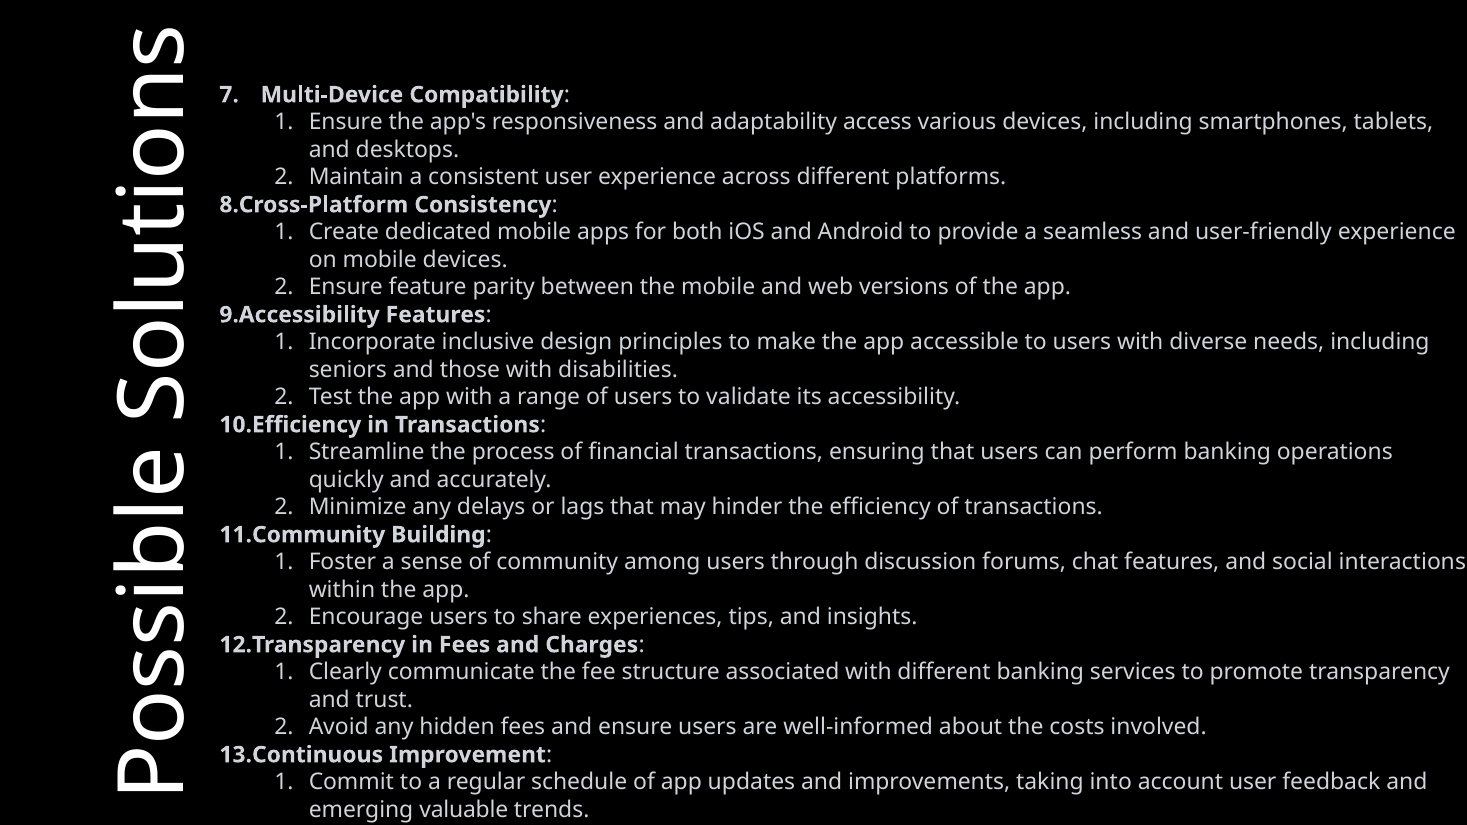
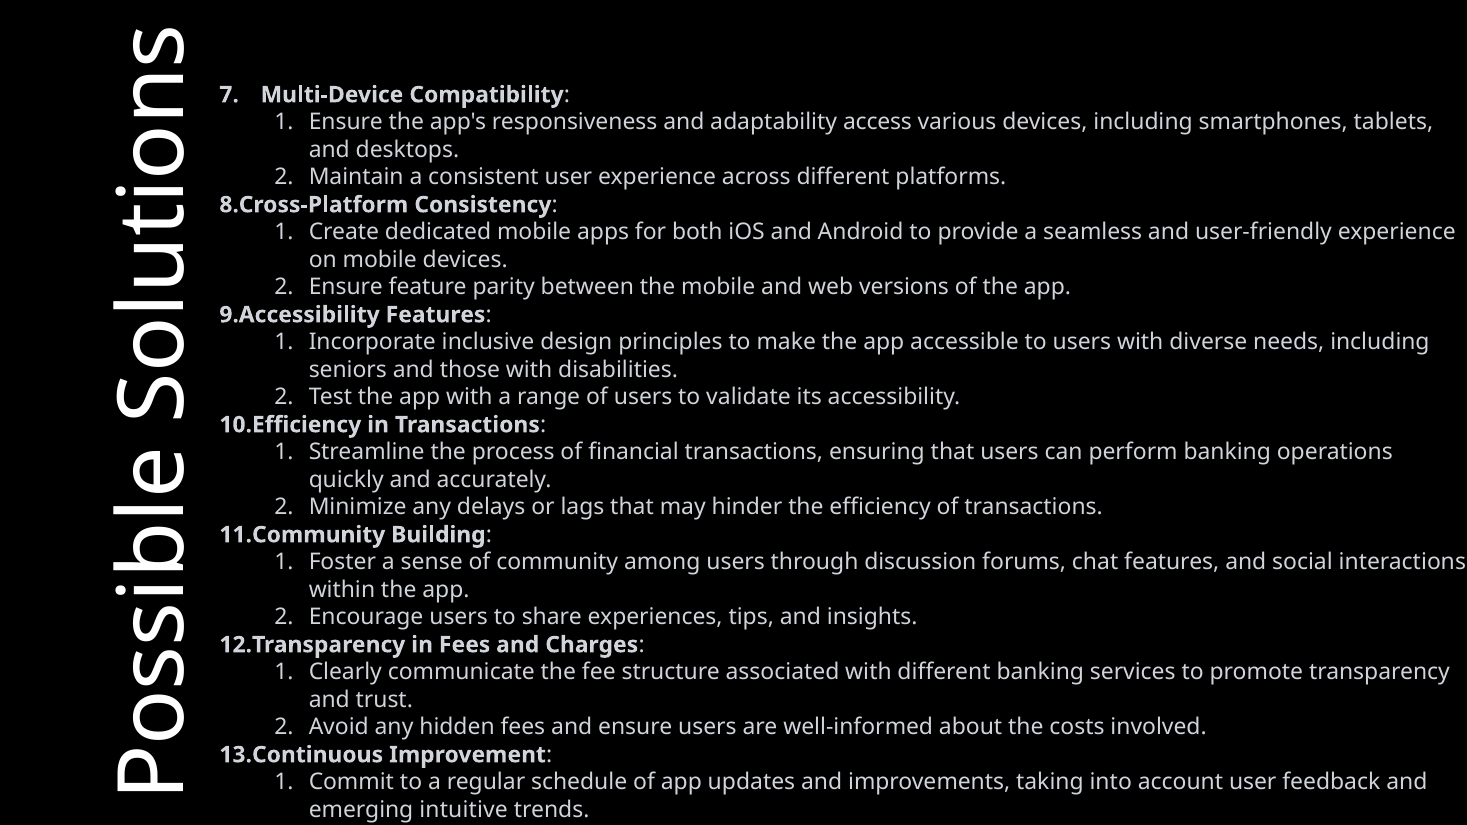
valuable: valuable -> intuitive
